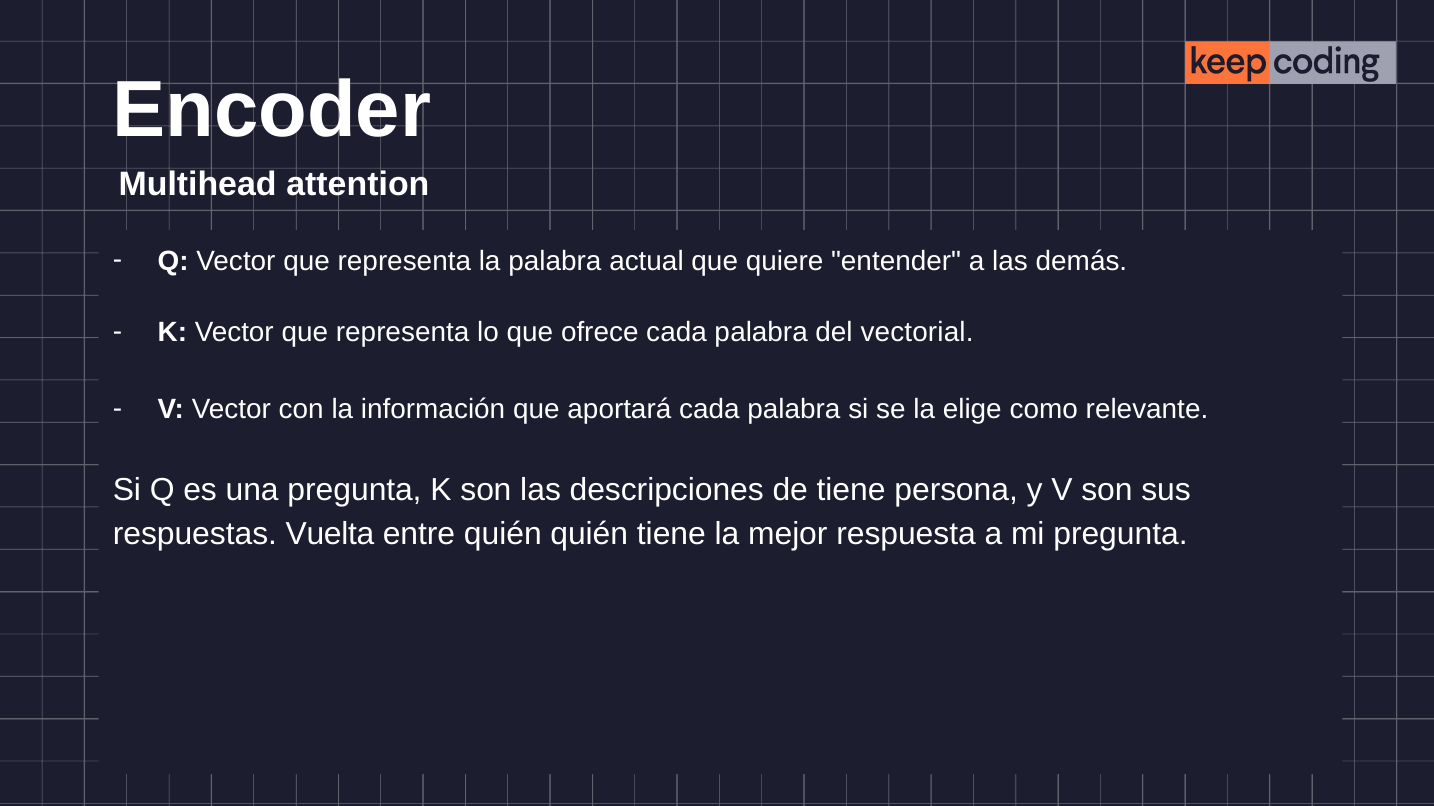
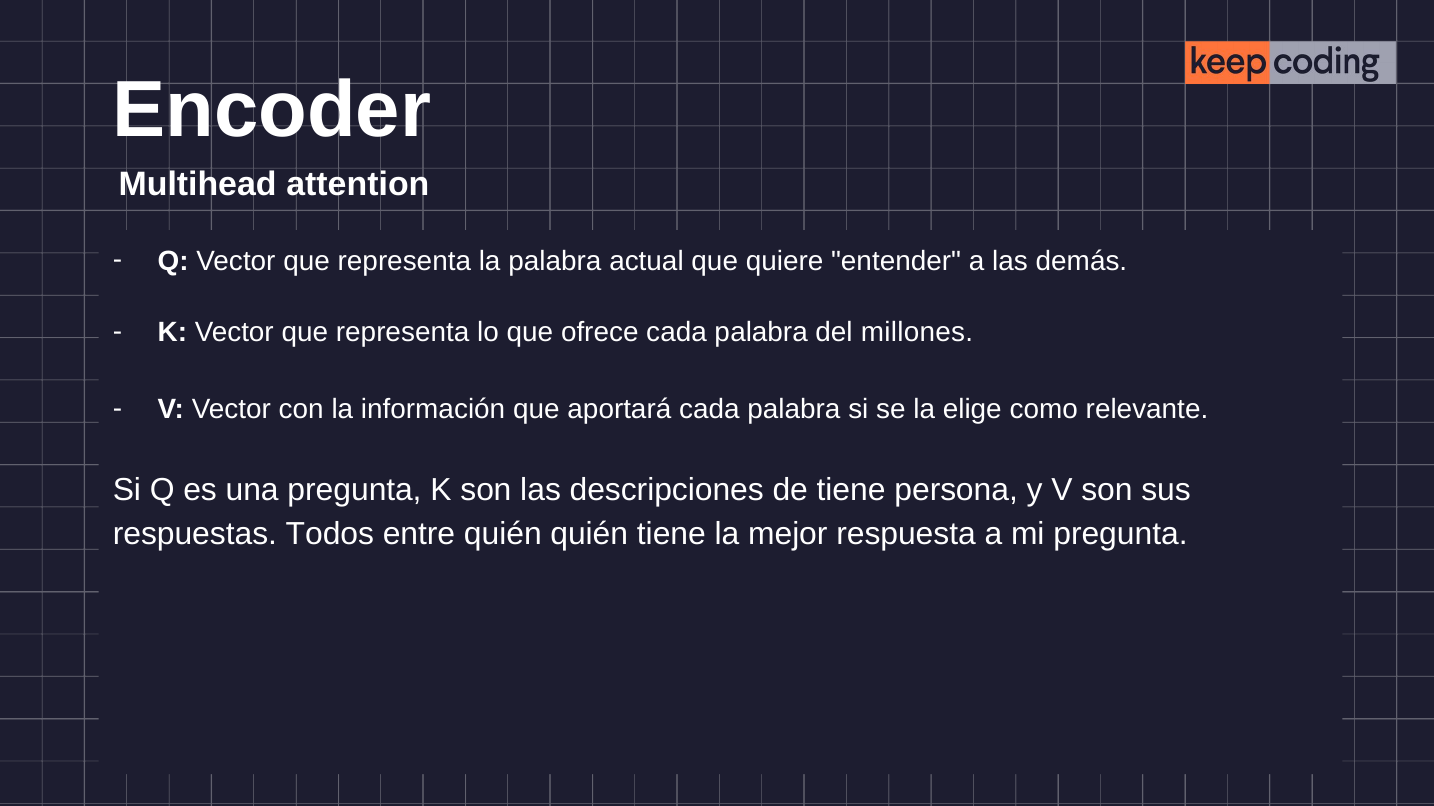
vectorial: vectorial -> millones
Vuelta: Vuelta -> Todos
